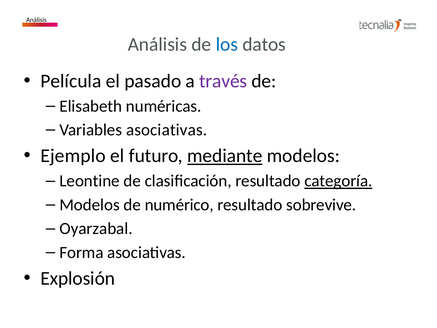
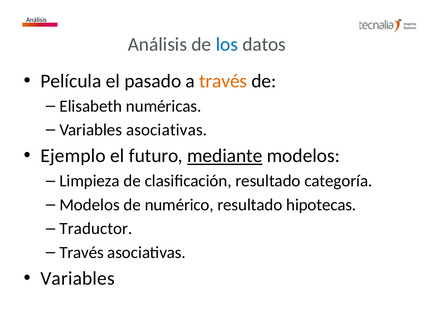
través at (223, 81) colour: purple -> orange
Leontine: Leontine -> Limpieza
categoría underline: present -> none
sobrevive: sobrevive -> hipotecas
Oyarzabal: Oyarzabal -> Traductor
Forma at (82, 252): Forma -> Través
Explosión at (78, 278): Explosión -> Variables
